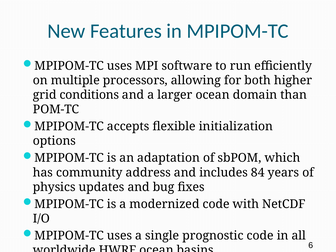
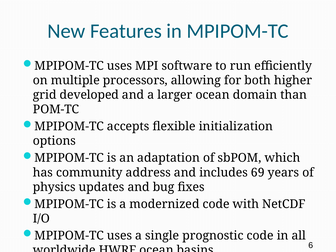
conditions: conditions -> developed
84: 84 -> 69
